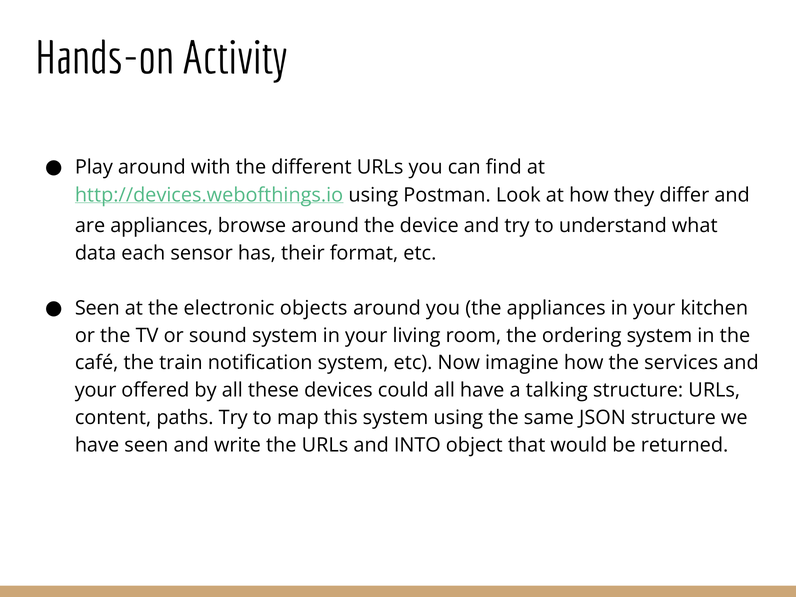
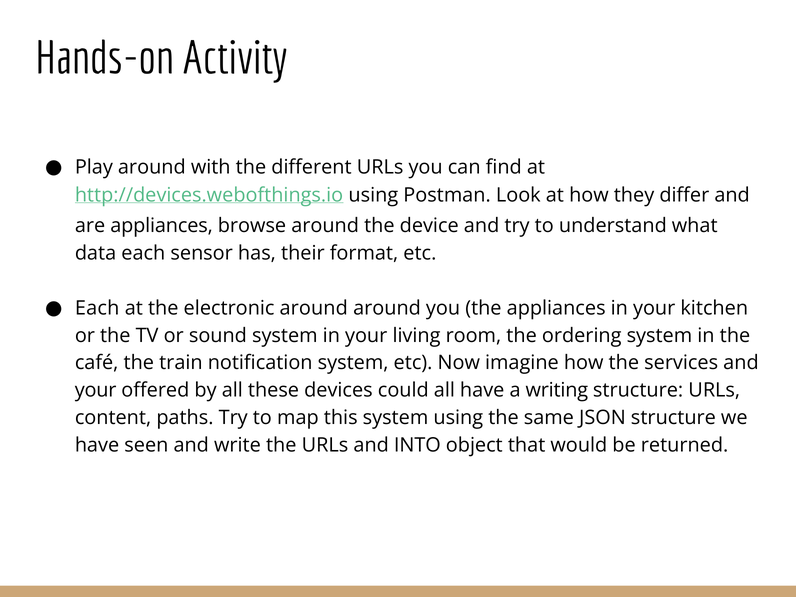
Seen at (97, 308): Seen -> Each
electronic objects: objects -> around
talking: talking -> writing
